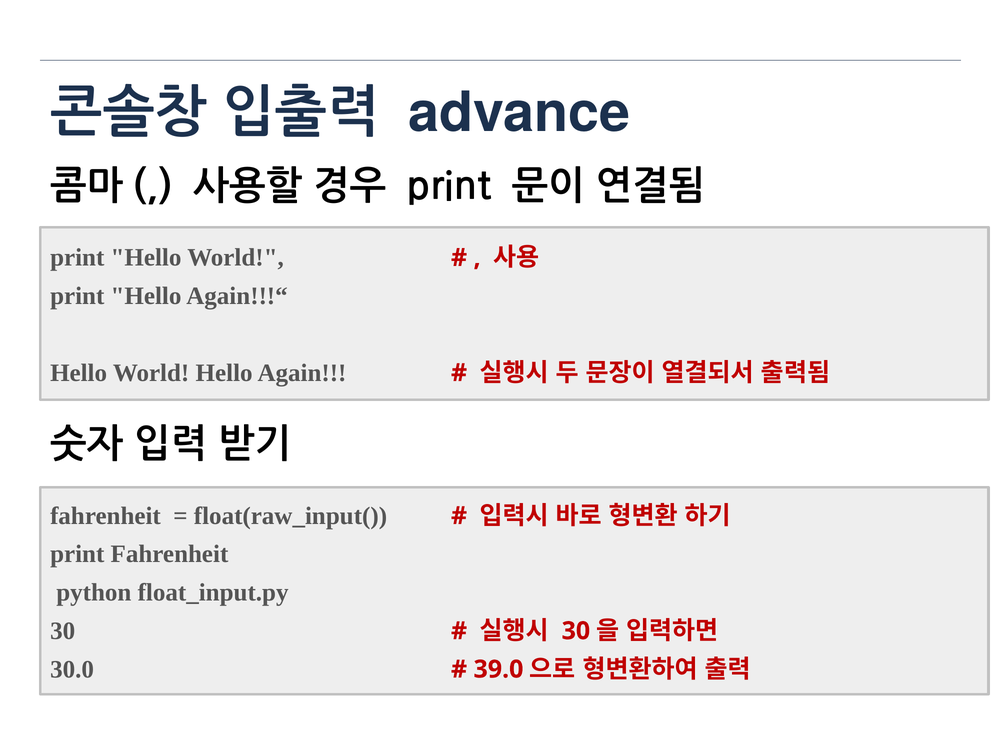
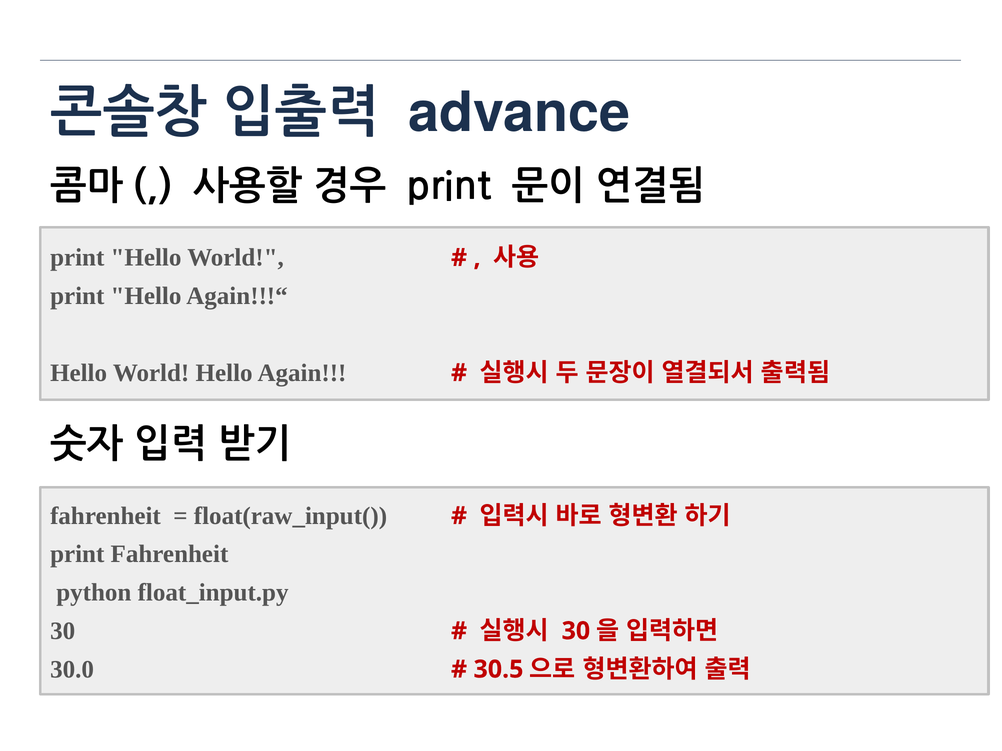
39.0: 39.0 -> 30.5
